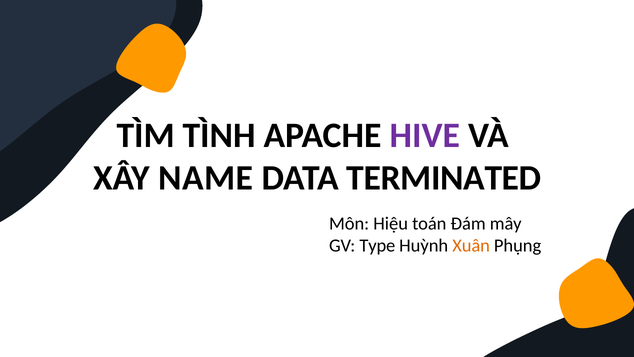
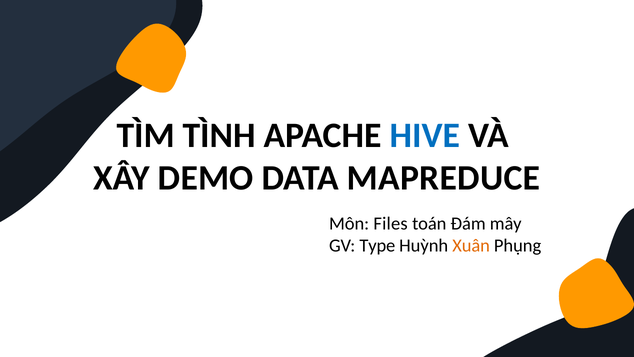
HIVE colour: purple -> blue
NAME: NAME -> DEMO
TERMINATED: TERMINATED -> MAPREDUCE
Hiệu: Hiệu -> Files
